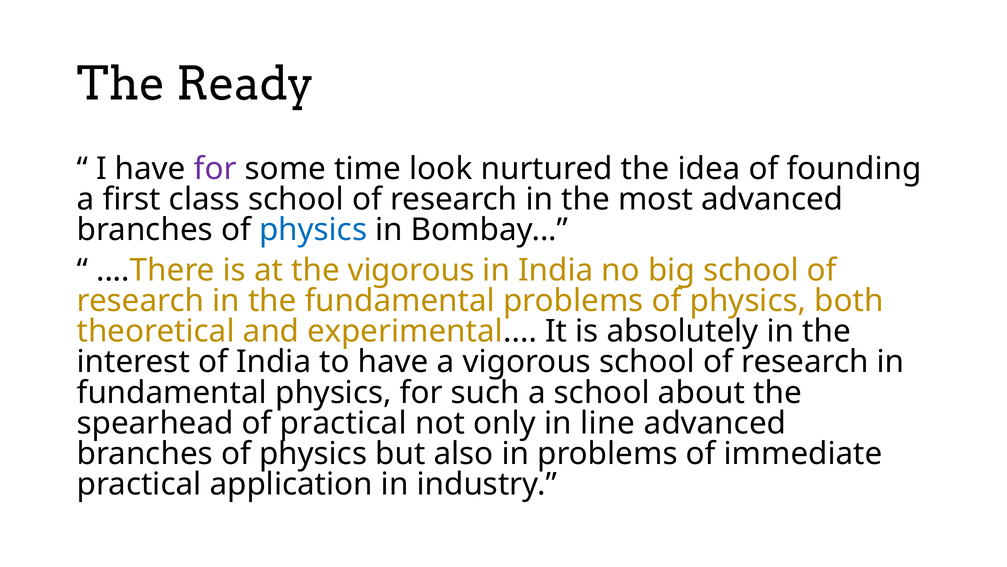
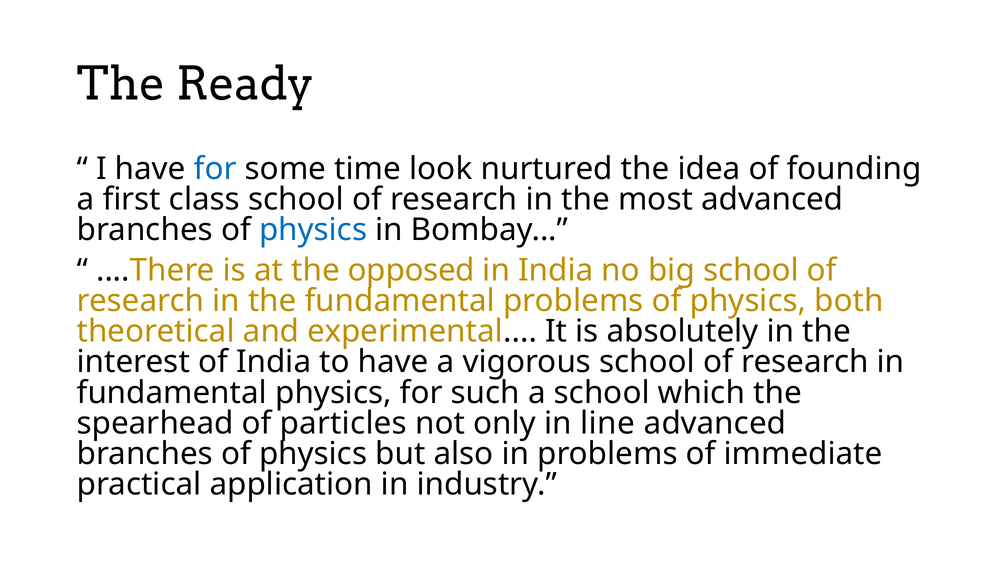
for at (215, 169) colour: purple -> blue
the vigorous: vigorous -> opposed
about: about -> which
of practical: practical -> particles
